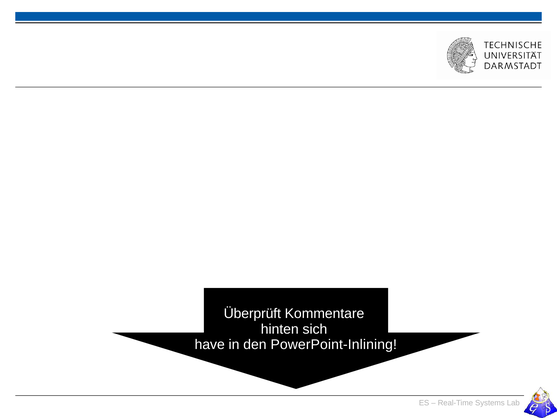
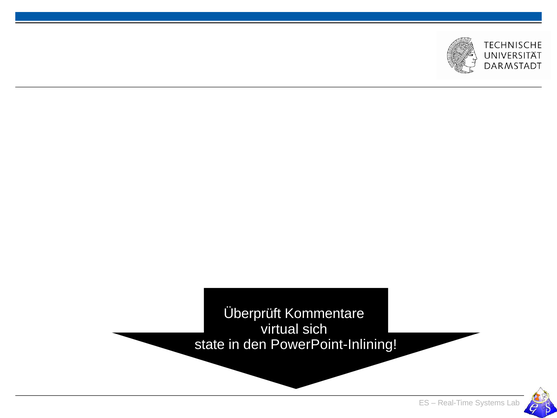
hinten: hinten -> virtual
have: have -> state
